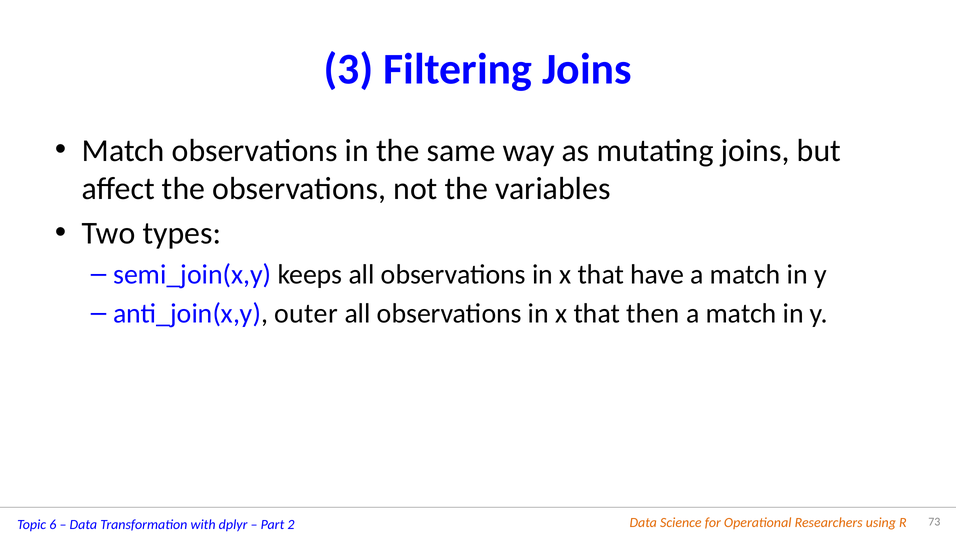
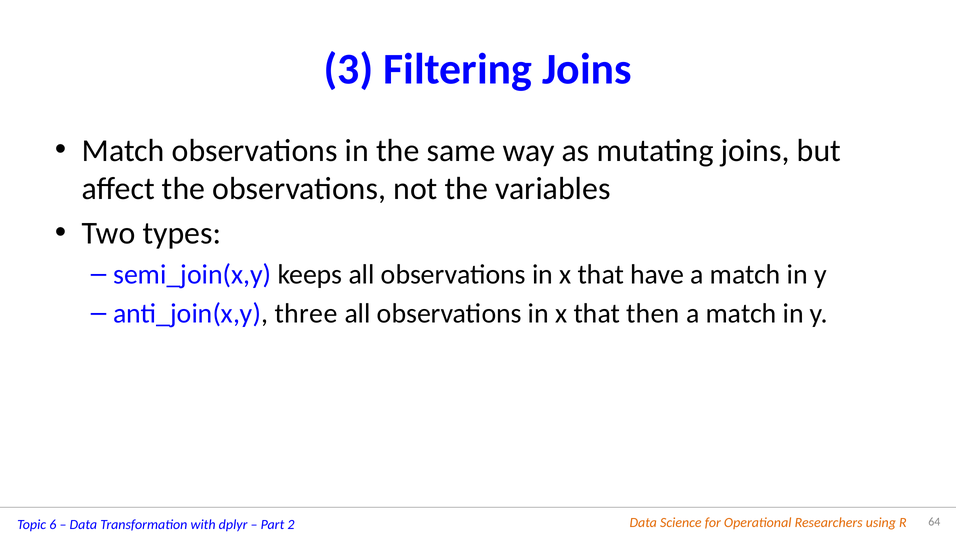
outer: outer -> three
73: 73 -> 64
